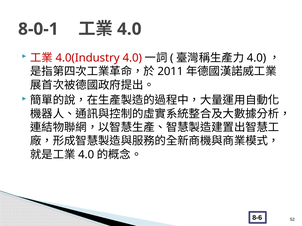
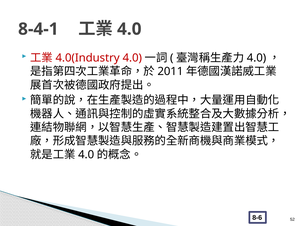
8-0-1: 8-0-1 -> 8-4-1
